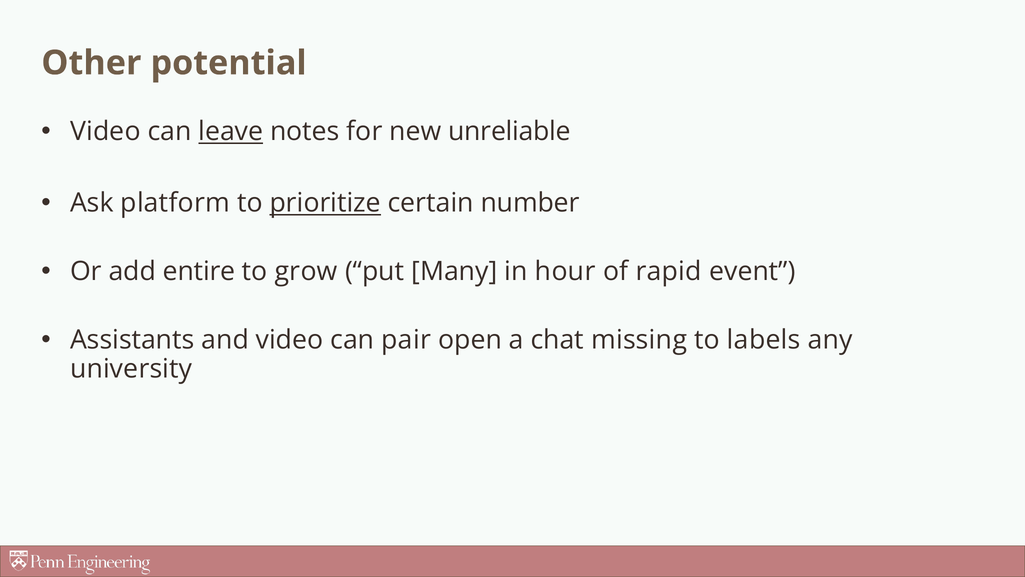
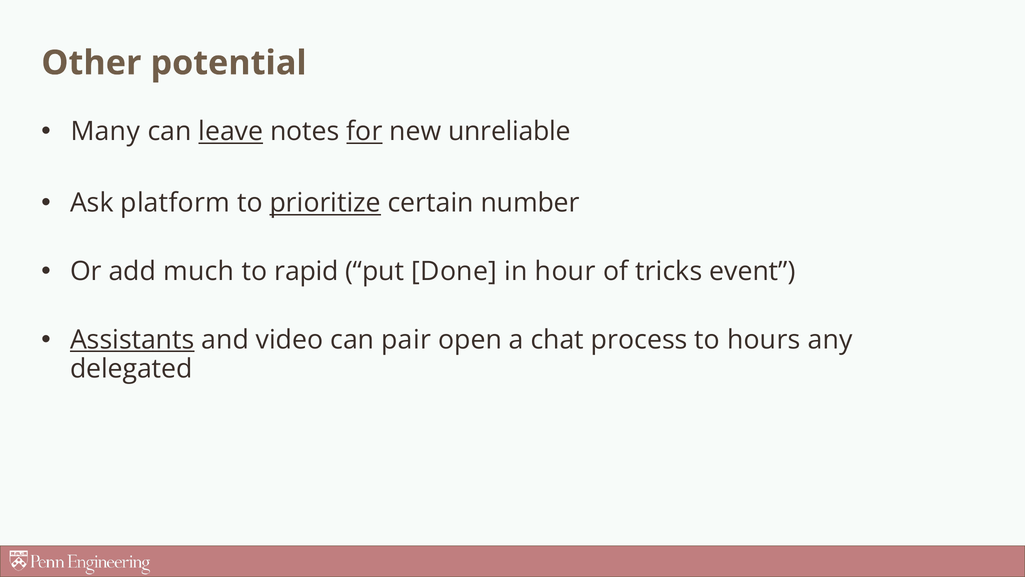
Video at (105, 131): Video -> Many
for underline: none -> present
entire: entire -> much
grow: grow -> rapid
Many: Many -> Done
rapid: rapid -> tricks
Assistants underline: none -> present
missing: missing -> process
labels: labels -> hours
university: university -> delegated
